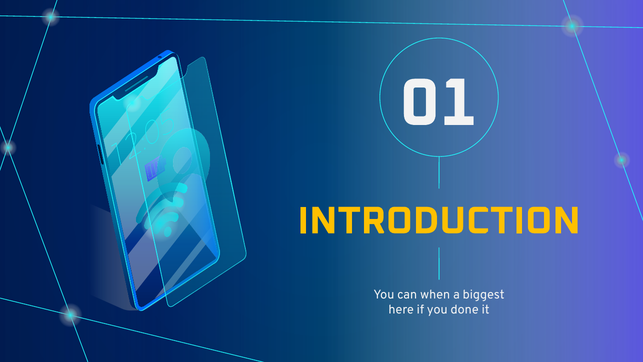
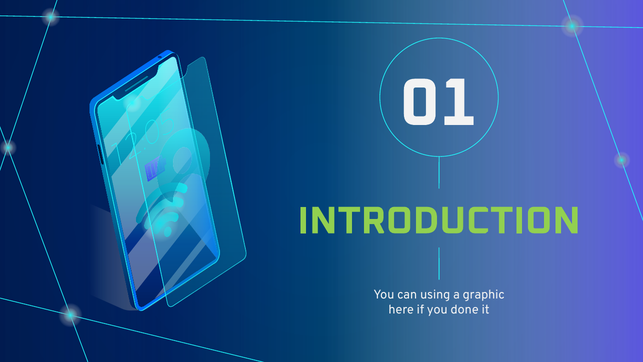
INTRODUCTION colour: yellow -> light green
when: when -> using
biggest: biggest -> graphic
